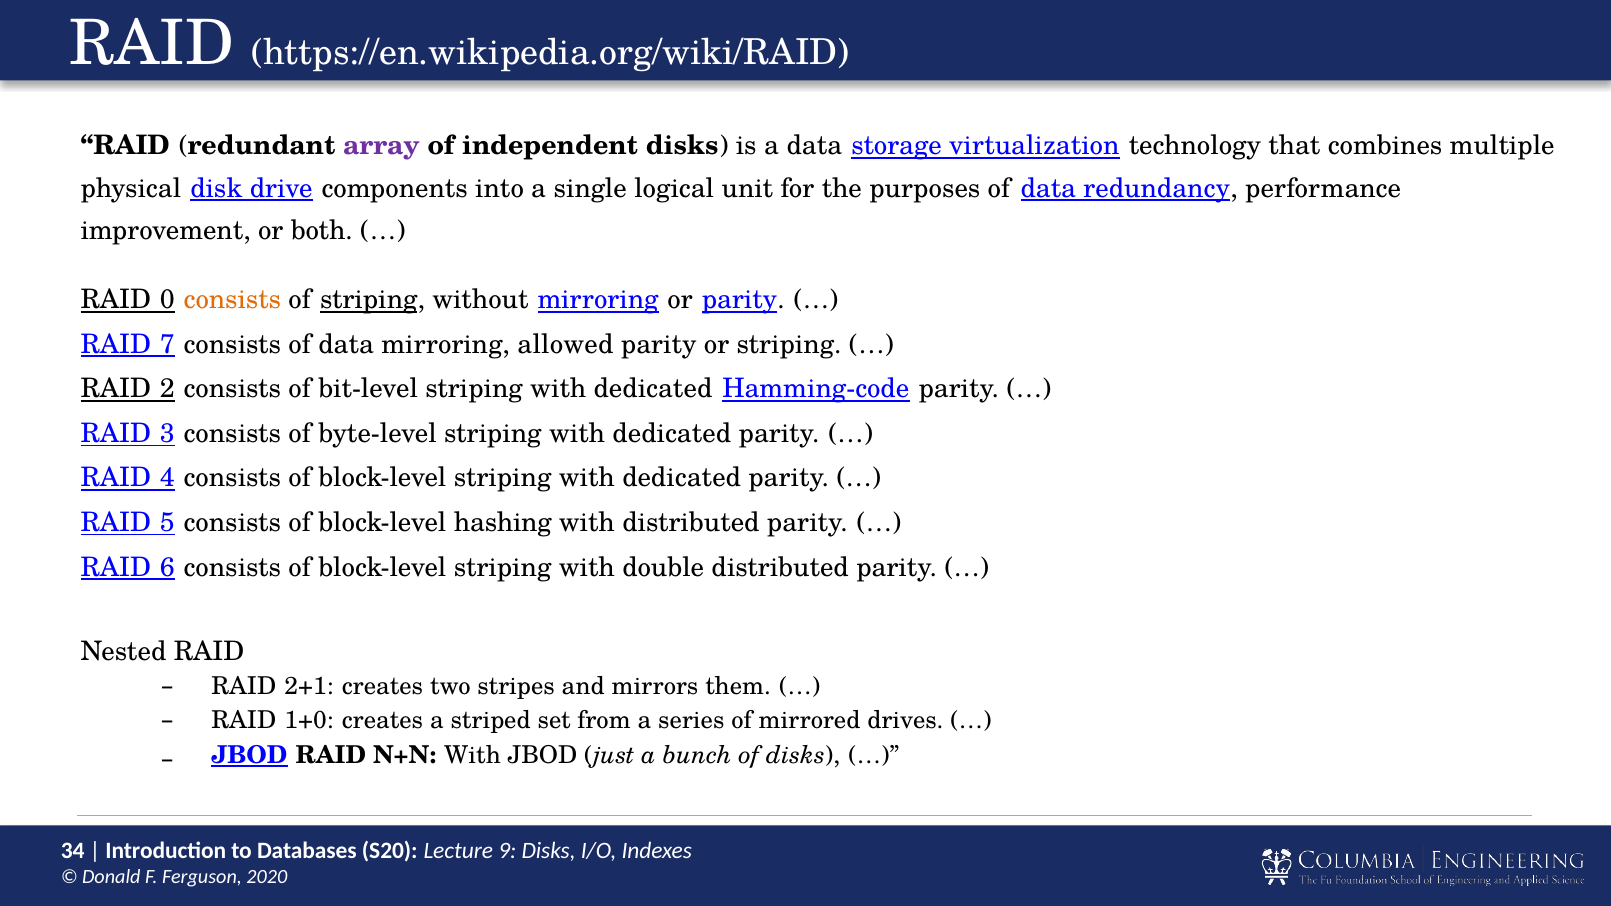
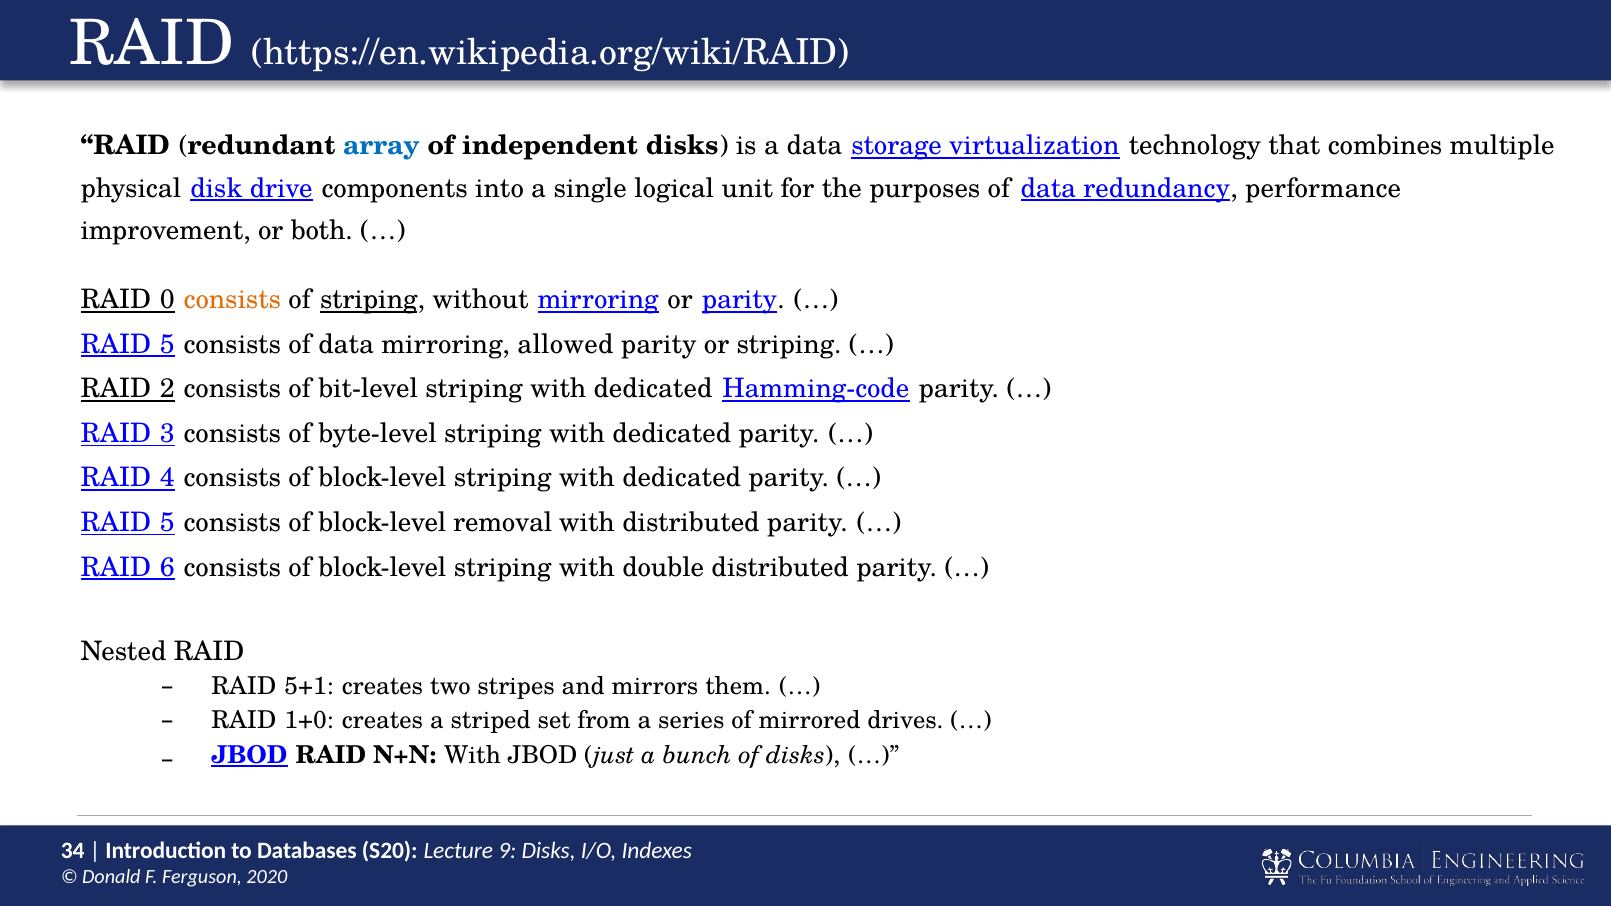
array colour: purple -> blue
7 at (167, 345): 7 -> 5
hashing: hashing -> removal
2+1: 2+1 -> 5+1
